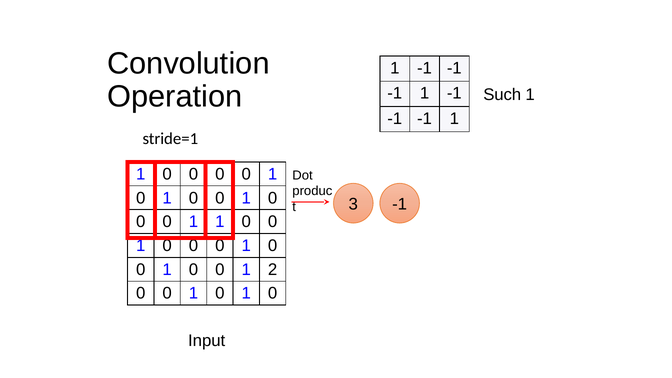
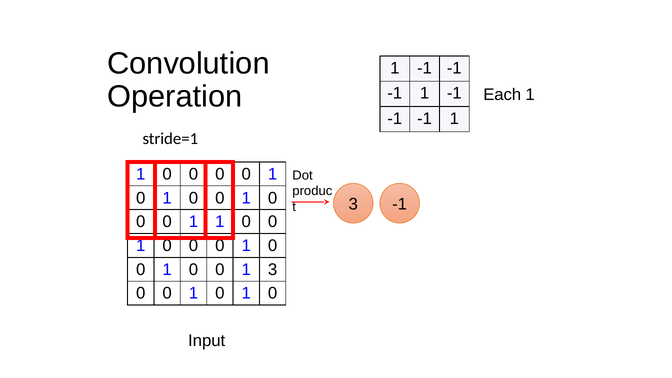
Such: Such -> Each
0 1 2: 2 -> 3
